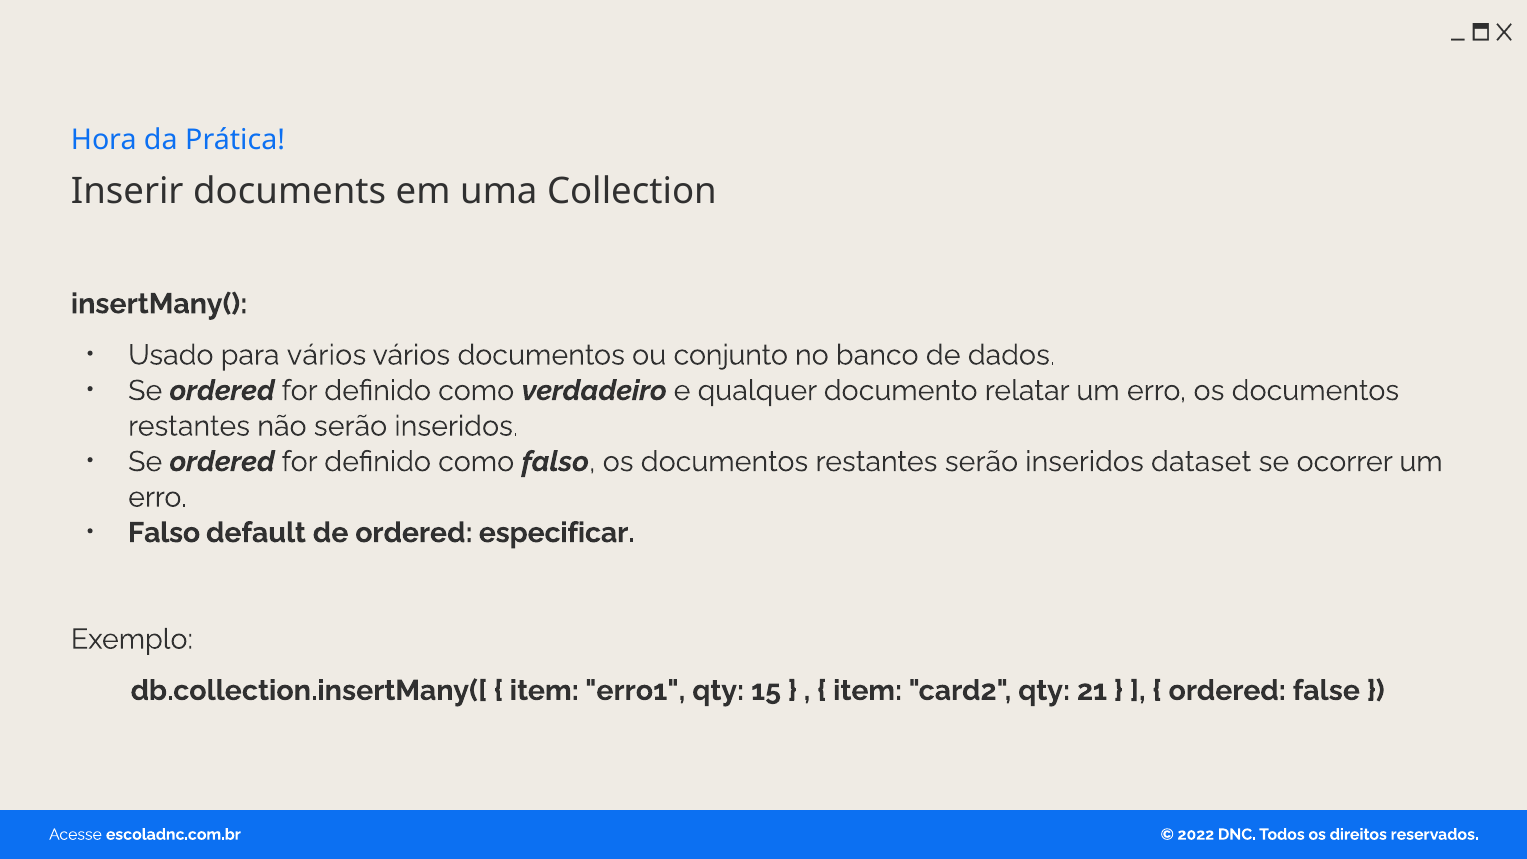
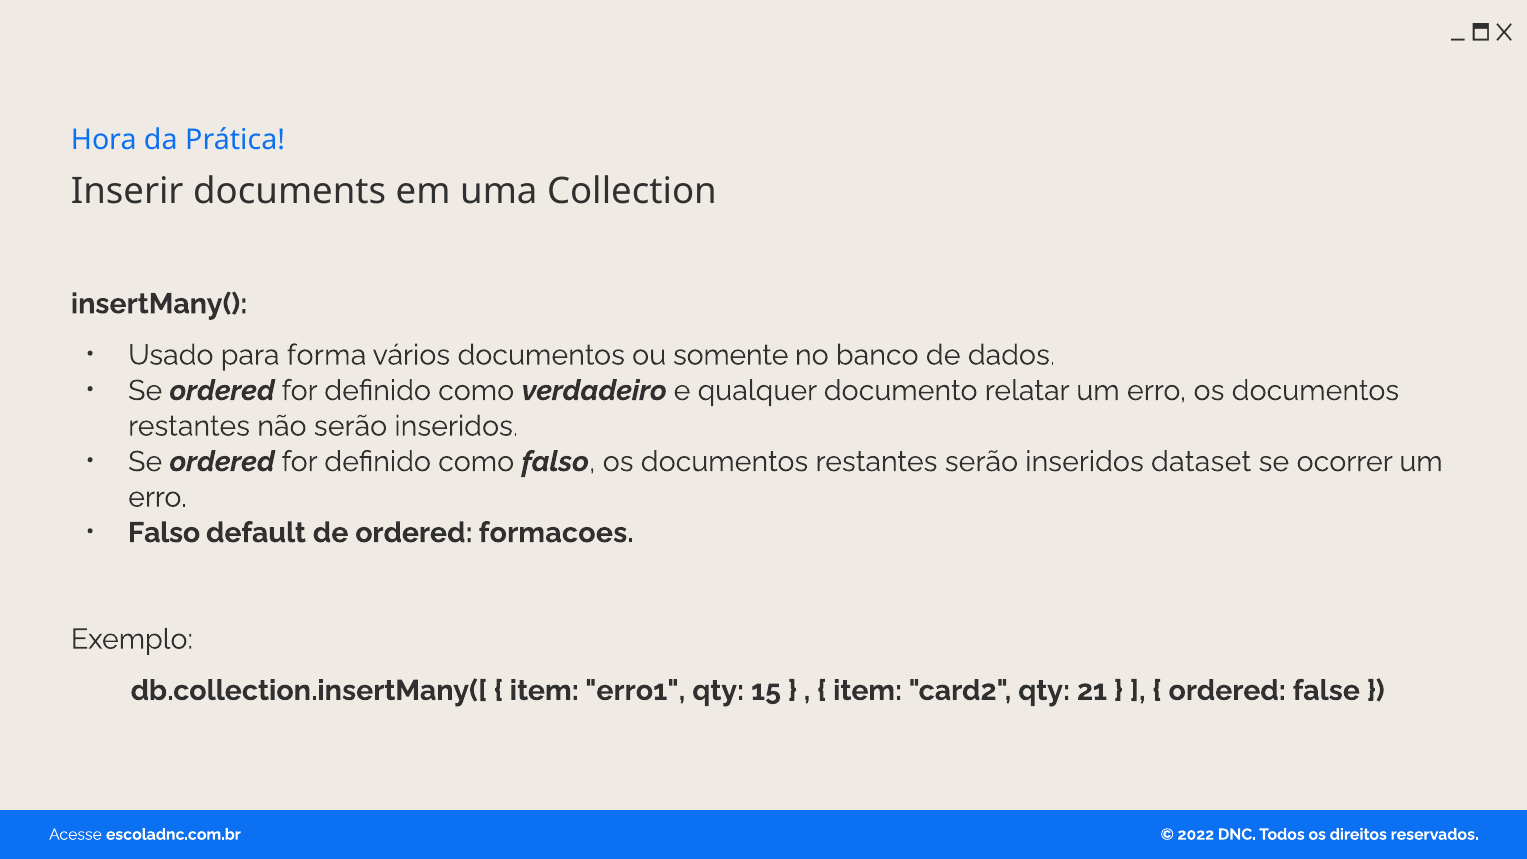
para vários: vários -> forma
conjunto: conjunto -> somente
especificar: especificar -> formacoes
